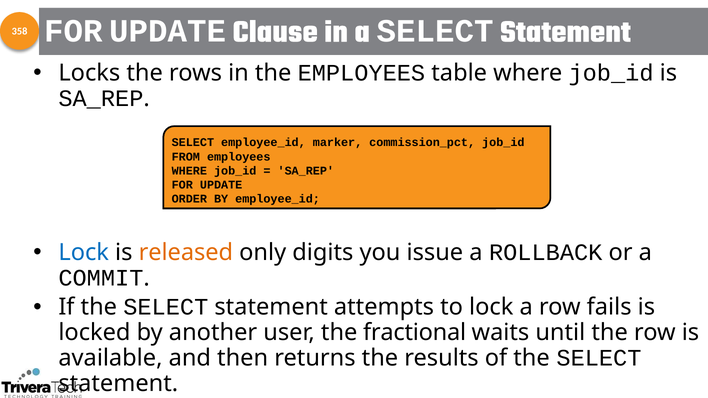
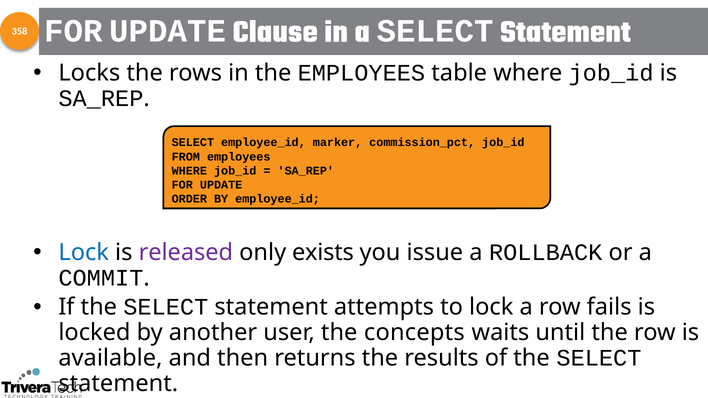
released colour: orange -> purple
digits: digits -> exists
fractional: fractional -> concepts
